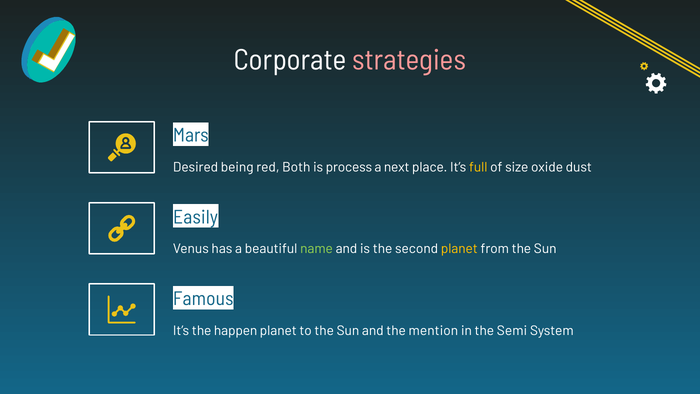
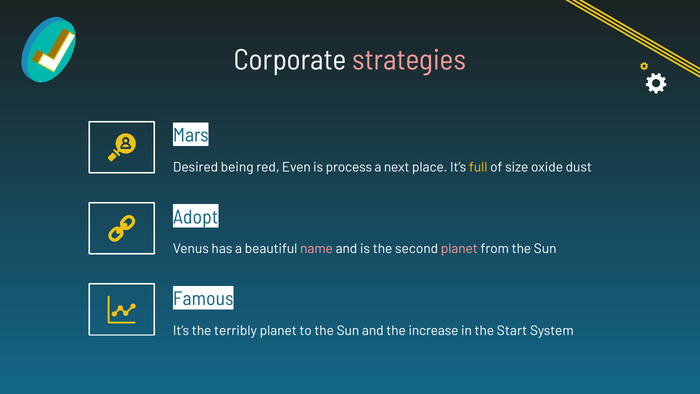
Both: Both -> Even
Easily: Easily -> Adopt
name colour: light green -> pink
planet at (459, 249) colour: yellow -> pink
happen: happen -> terribly
mention: mention -> increase
Semi: Semi -> Start
